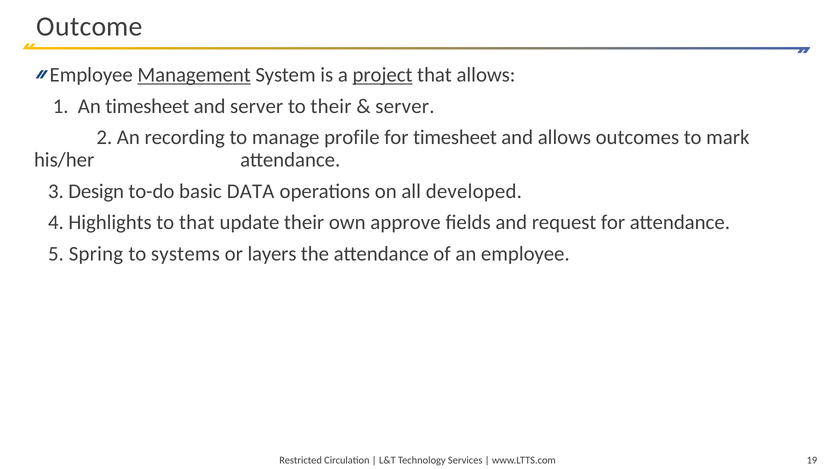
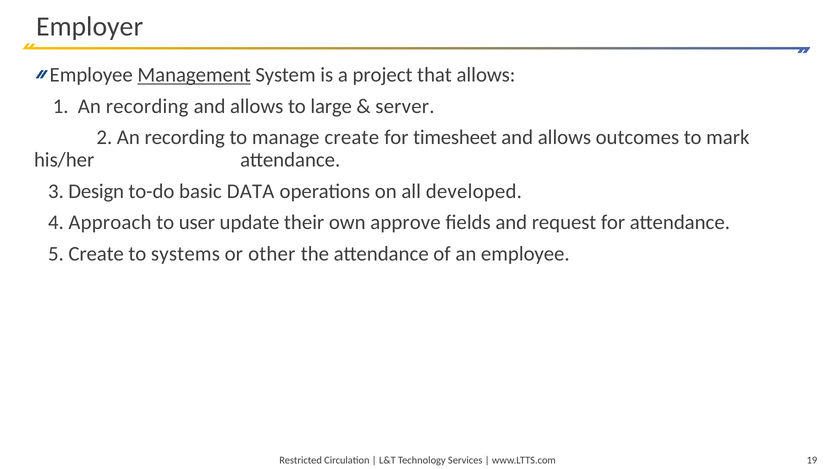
Outcome: Outcome -> Employer
project underline: present -> none
1 An timesheet: timesheet -> recording
server at (257, 106): server -> allows
to their: their -> large
manage profile: profile -> create
Highlights: Highlights -> Approach
to that: that -> user
5 Spring: Spring -> Create
layers: layers -> other
